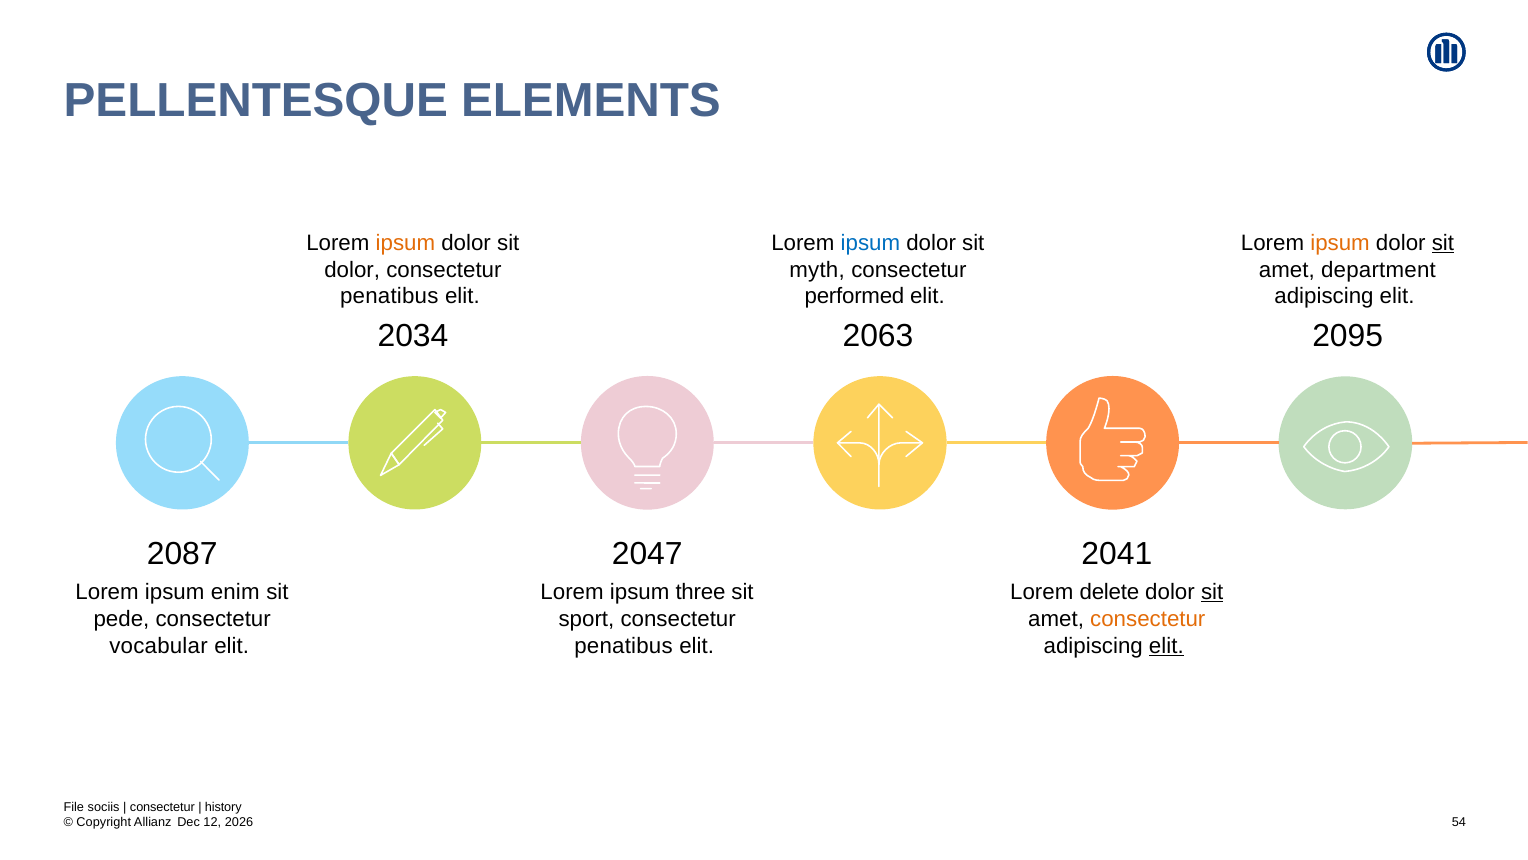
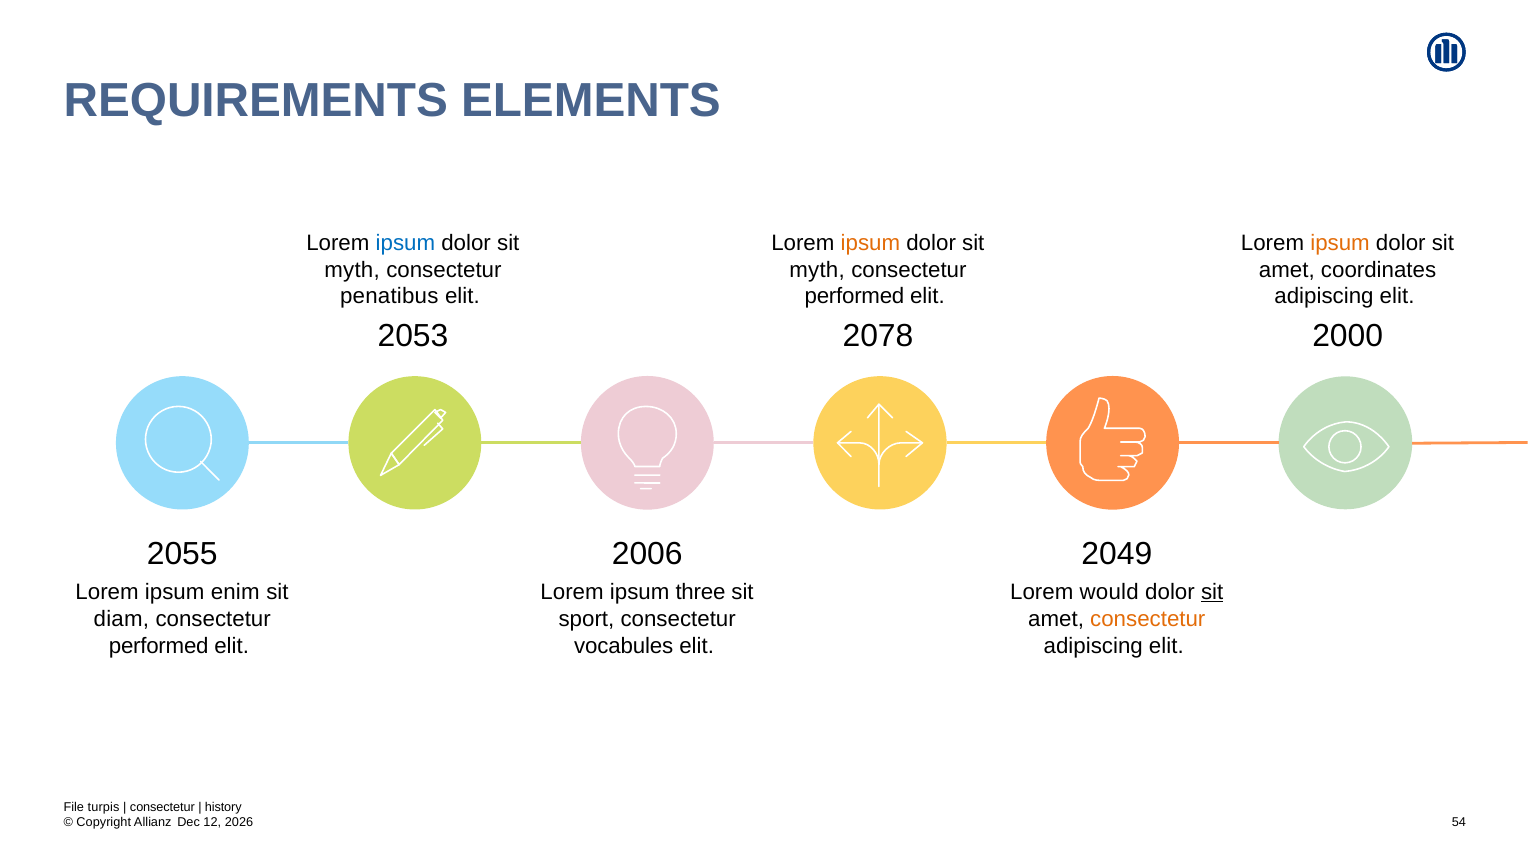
PELLENTESQUE: PELLENTESQUE -> REQUIREMENTS
ipsum at (405, 243) colour: orange -> blue
ipsum at (870, 243) colour: blue -> orange
sit at (1443, 243) underline: present -> none
dolor at (352, 270): dolor -> myth
department: department -> coordinates
2034: 2034 -> 2053
2063: 2063 -> 2078
2095: 2095 -> 2000
2087: 2087 -> 2055
2047: 2047 -> 2006
2041: 2041 -> 2049
delete: delete -> would
pede: pede -> diam
vocabular at (158, 646): vocabular -> performed
penatibus at (624, 646): penatibus -> vocabules
elit at (1166, 646) underline: present -> none
sociis: sociis -> turpis
